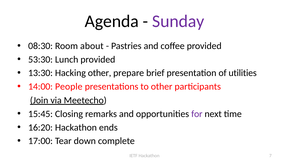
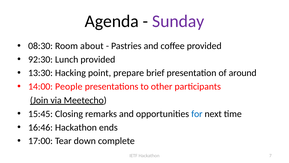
53:30: 53:30 -> 92:30
Hacking other: other -> point
utilities: utilities -> around
for colour: purple -> blue
16:20: 16:20 -> 16:46
